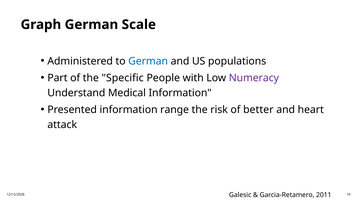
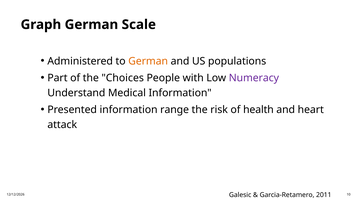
German at (148, 61) colour: blue -> orange
Specific: Specific -> Choices
better: better -> health
